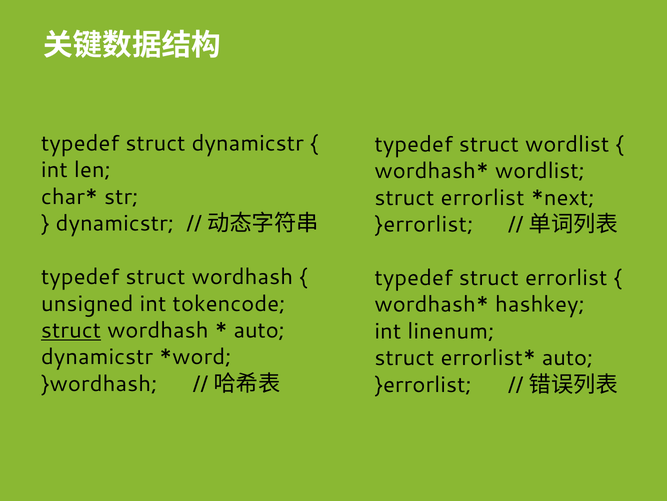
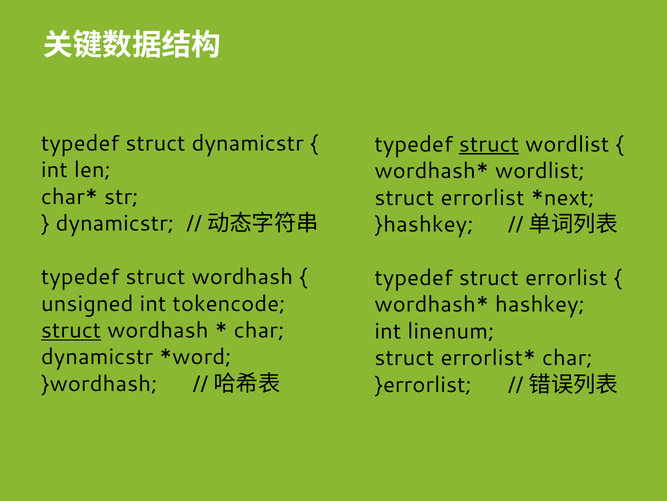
struct at (489, 144) underline: none -> present
}errorlist at (424, 224): }errorlist -> }hashkey
auto at (259, 330): auto -> char
auto at (567, 357): auto -> char
